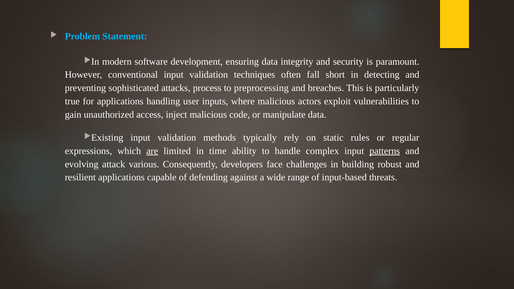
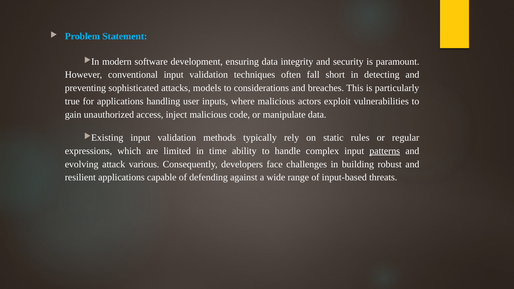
process: process -> models
preprocessing: preprocessing -> considerations
are underline: present -> none
